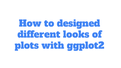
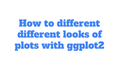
to designed: designed -> different
